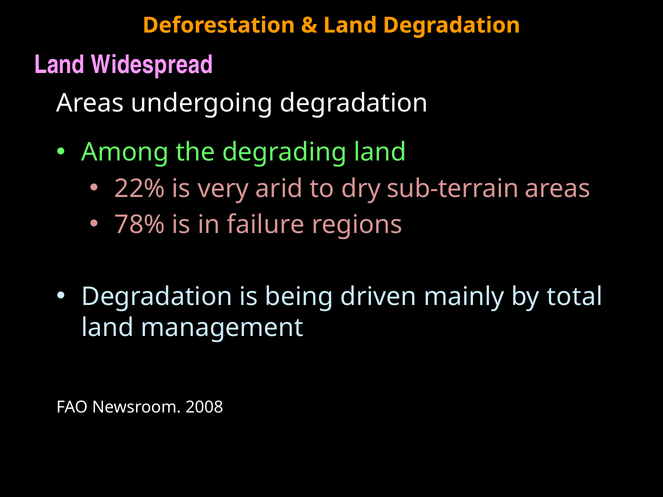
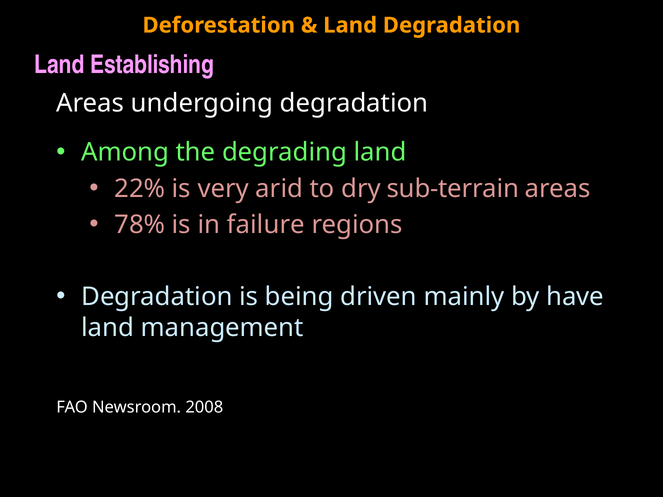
Widespread: Widespread -> Establishing
total: total -> have
